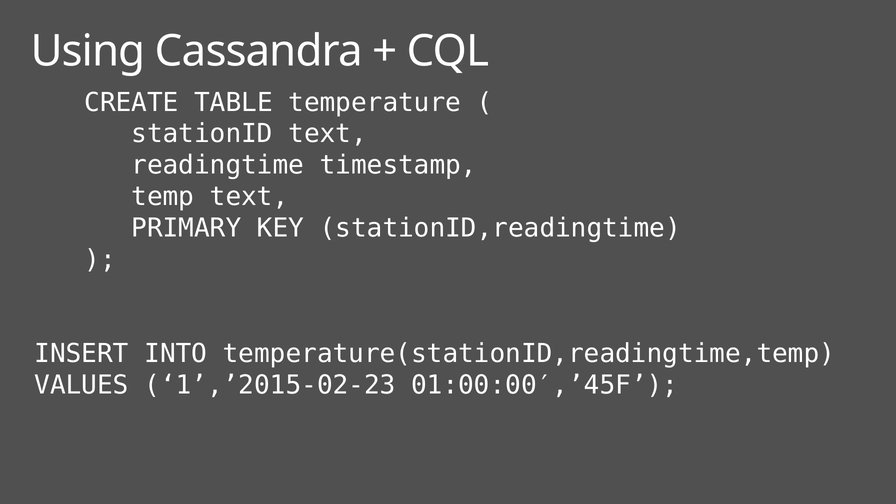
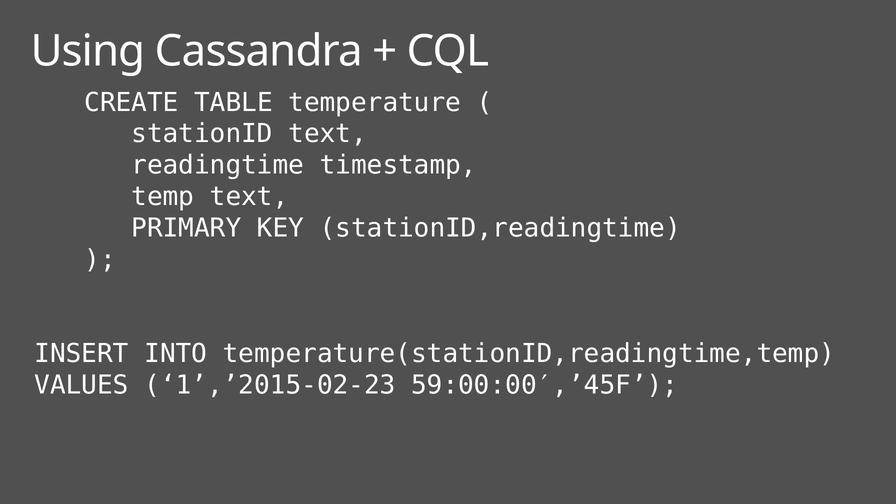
01:00:00′,’45F: 01:00:00′,’45F -> 59:00:00′,’45F
